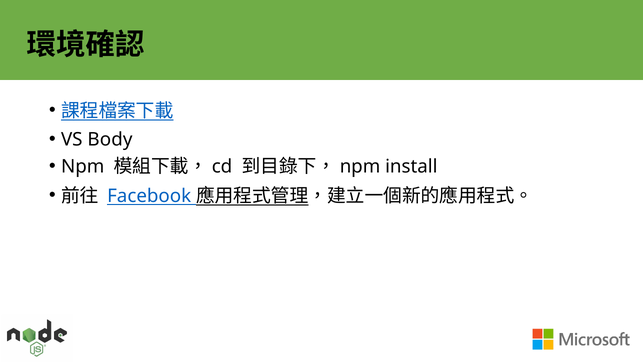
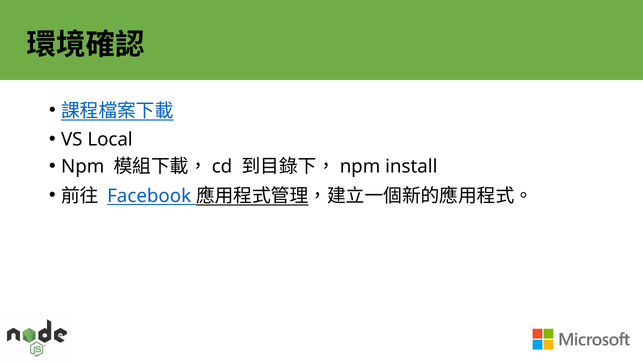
Body: Body -> Local
